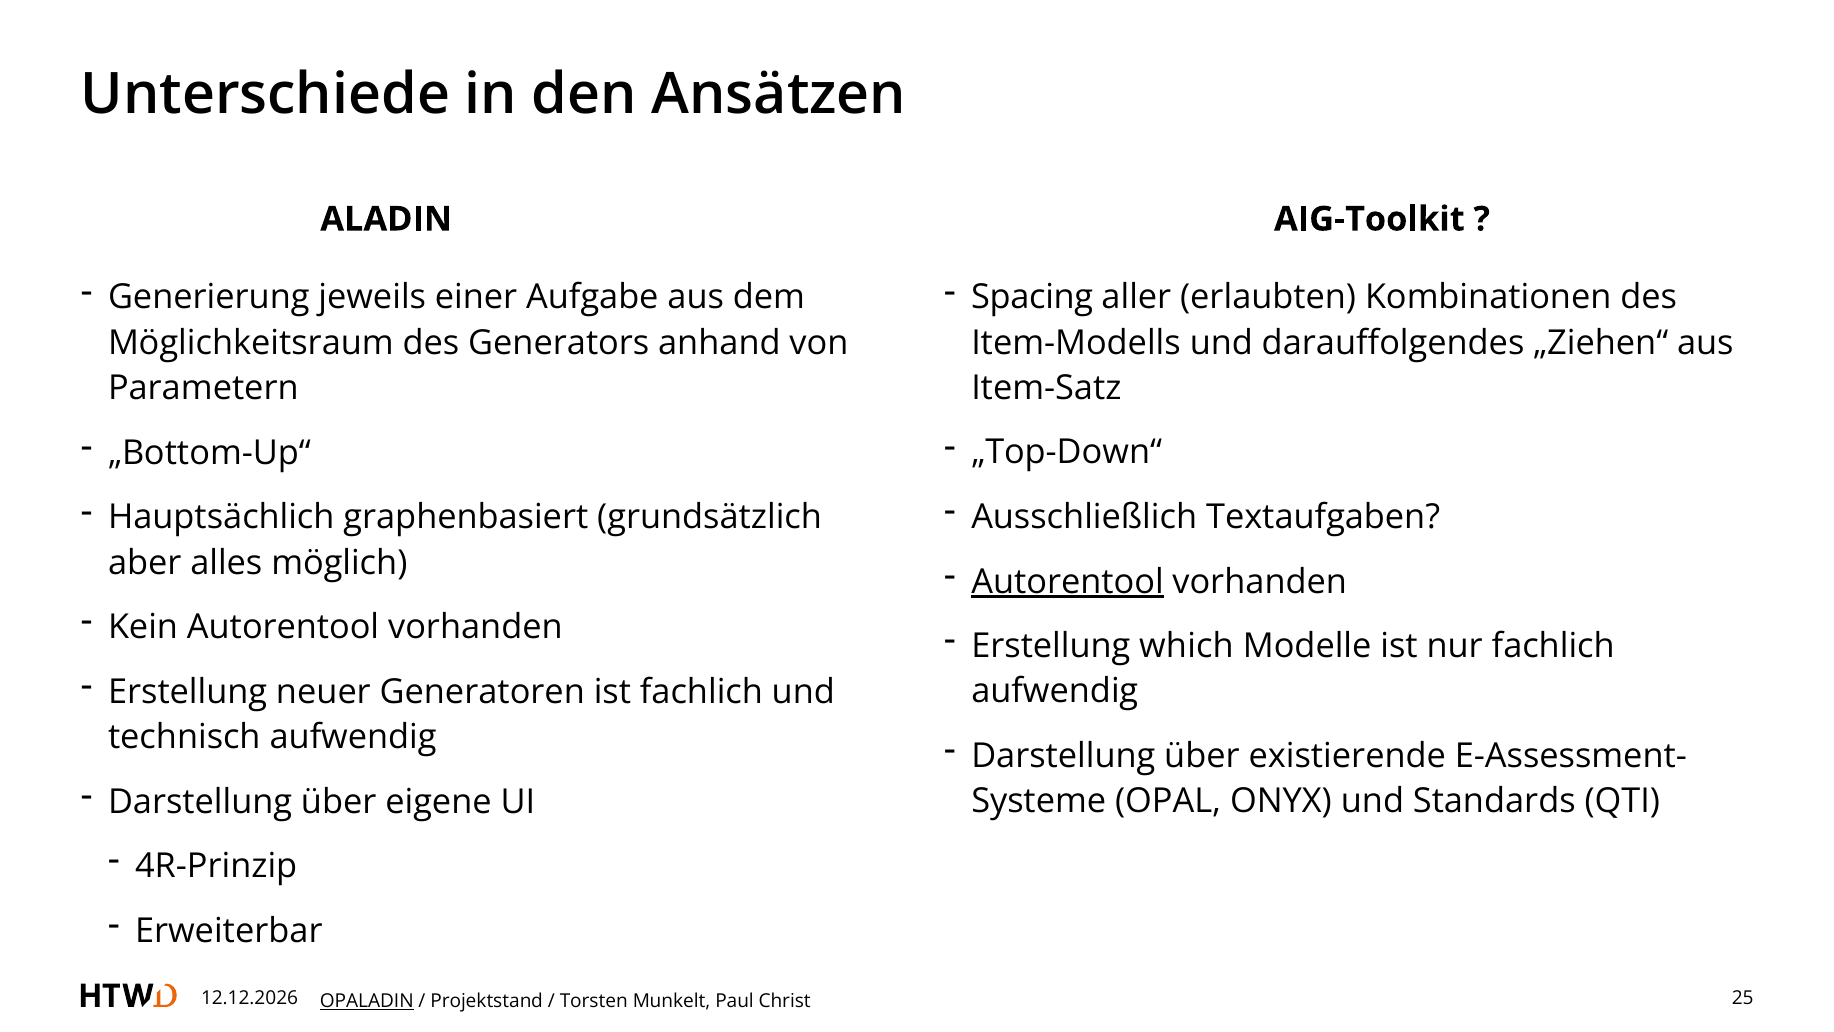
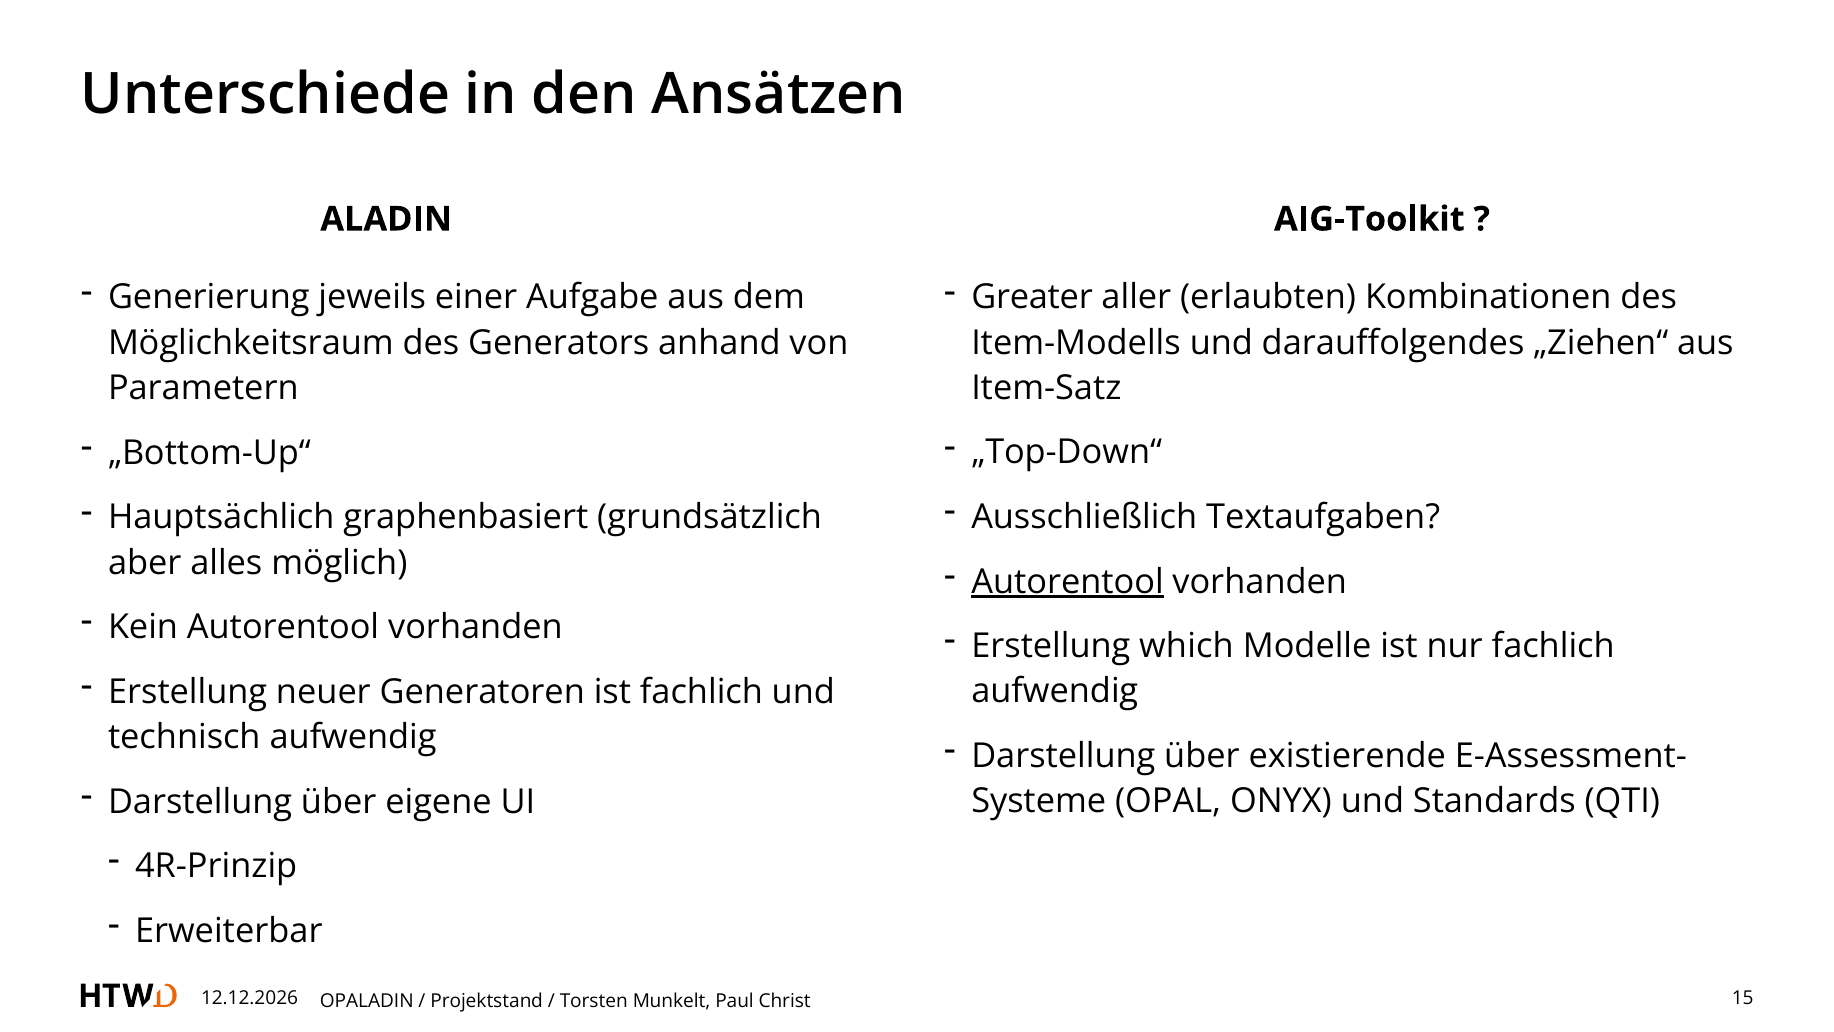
Spacing: Spacing -> Greater
25: 25 -> 15
OPALADIN underline: present -> none
